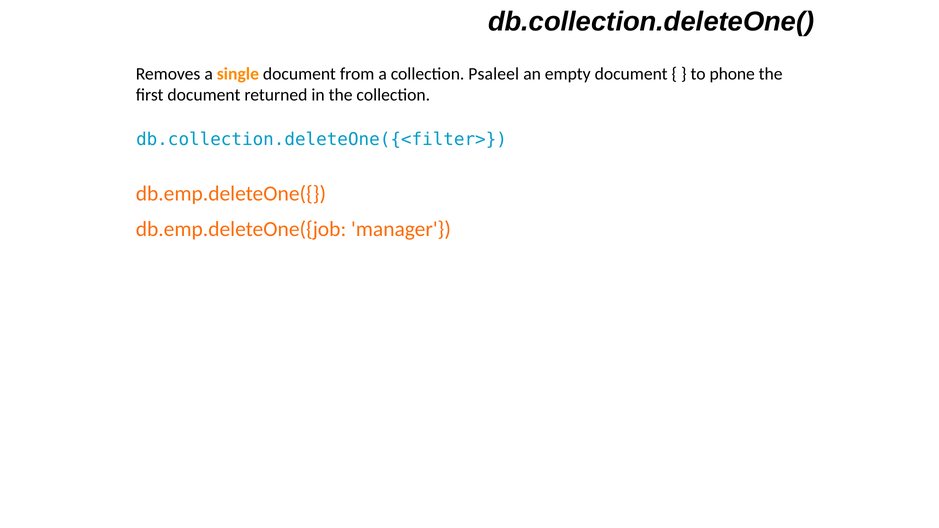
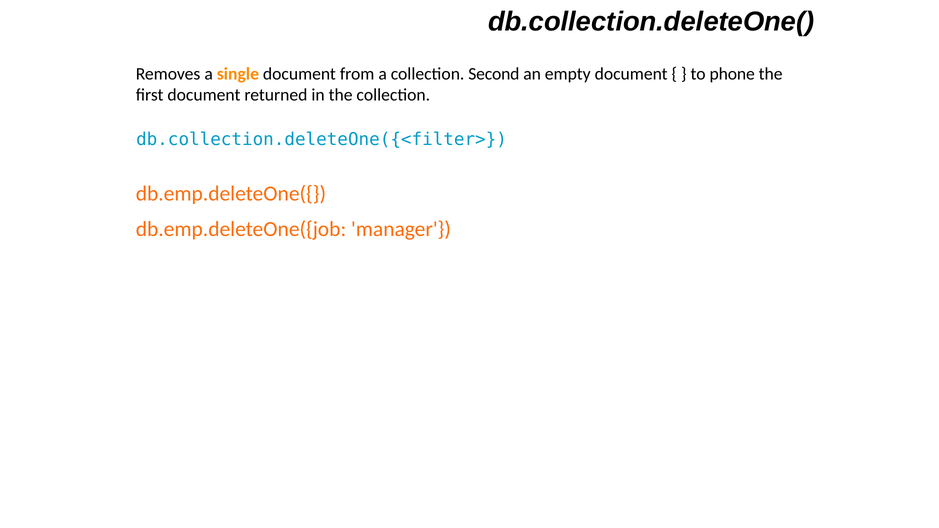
Psaleel: Psaleel -> Second
